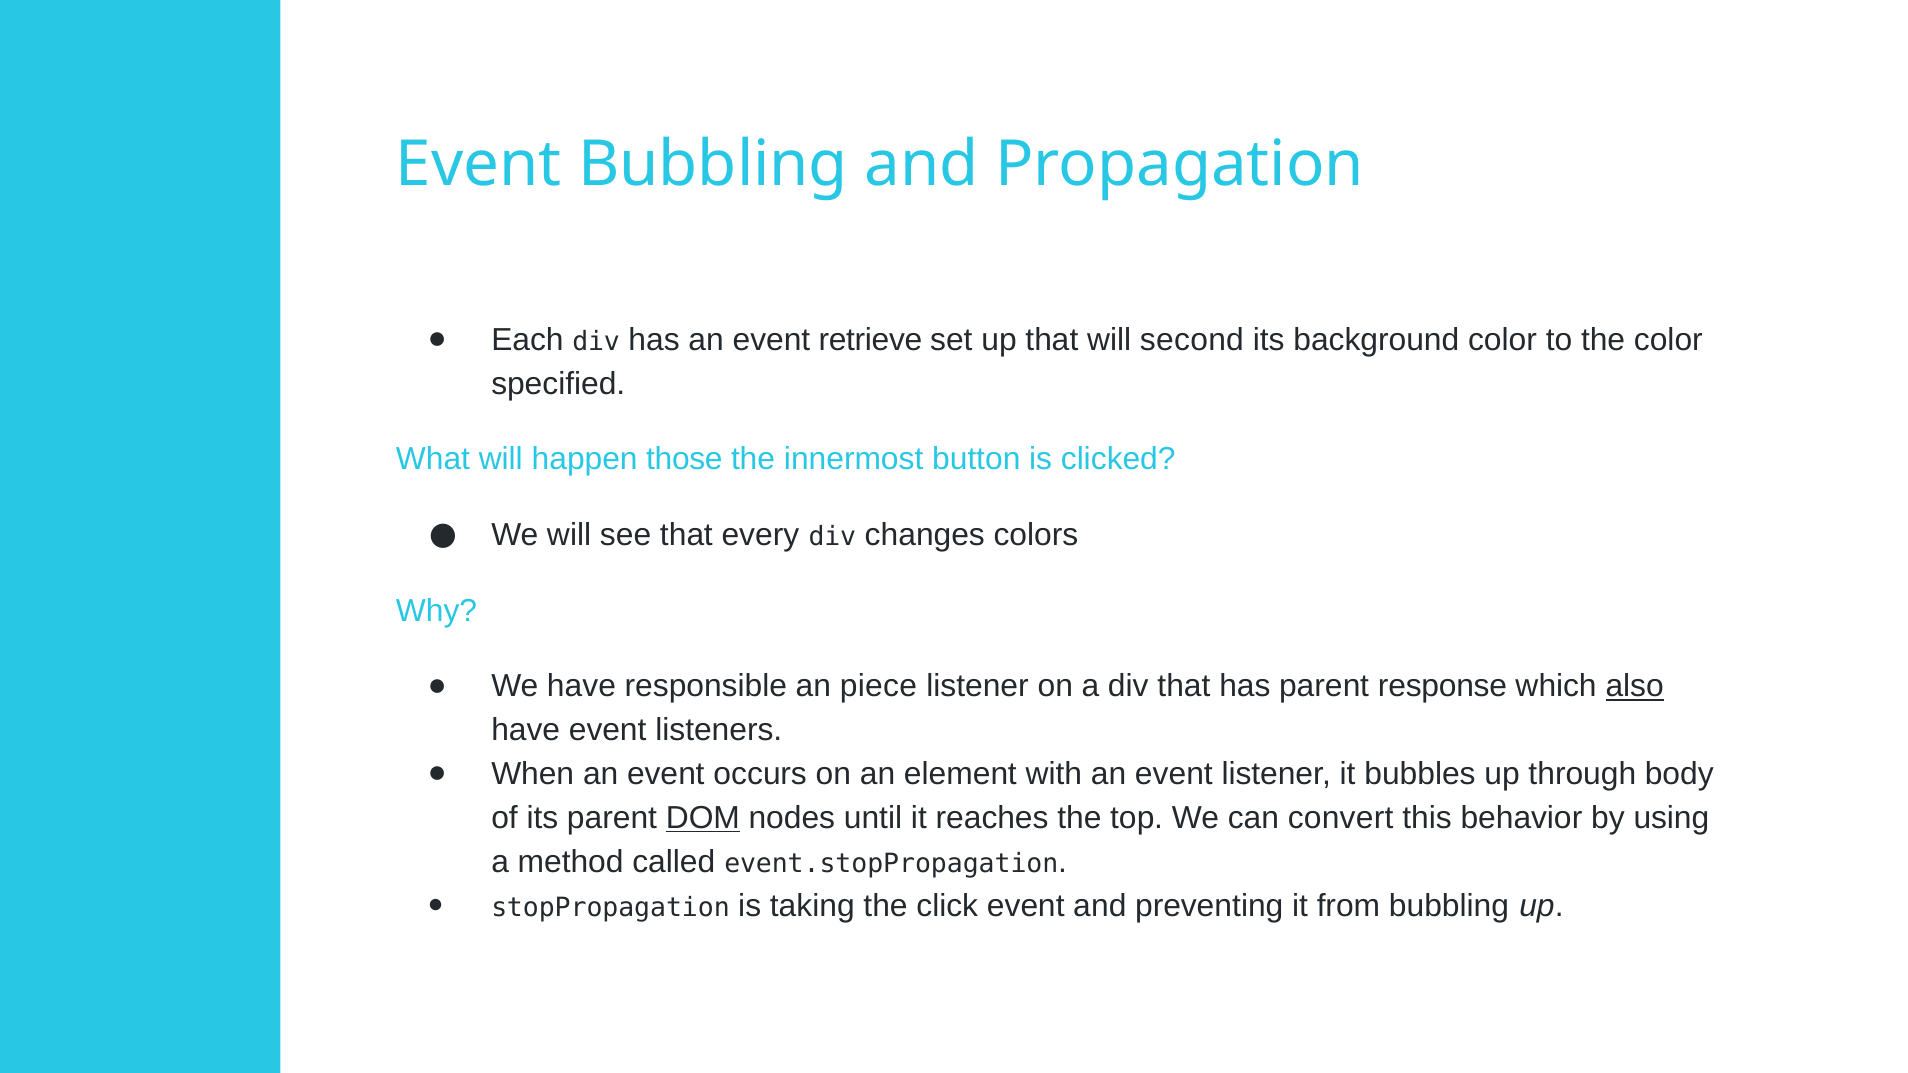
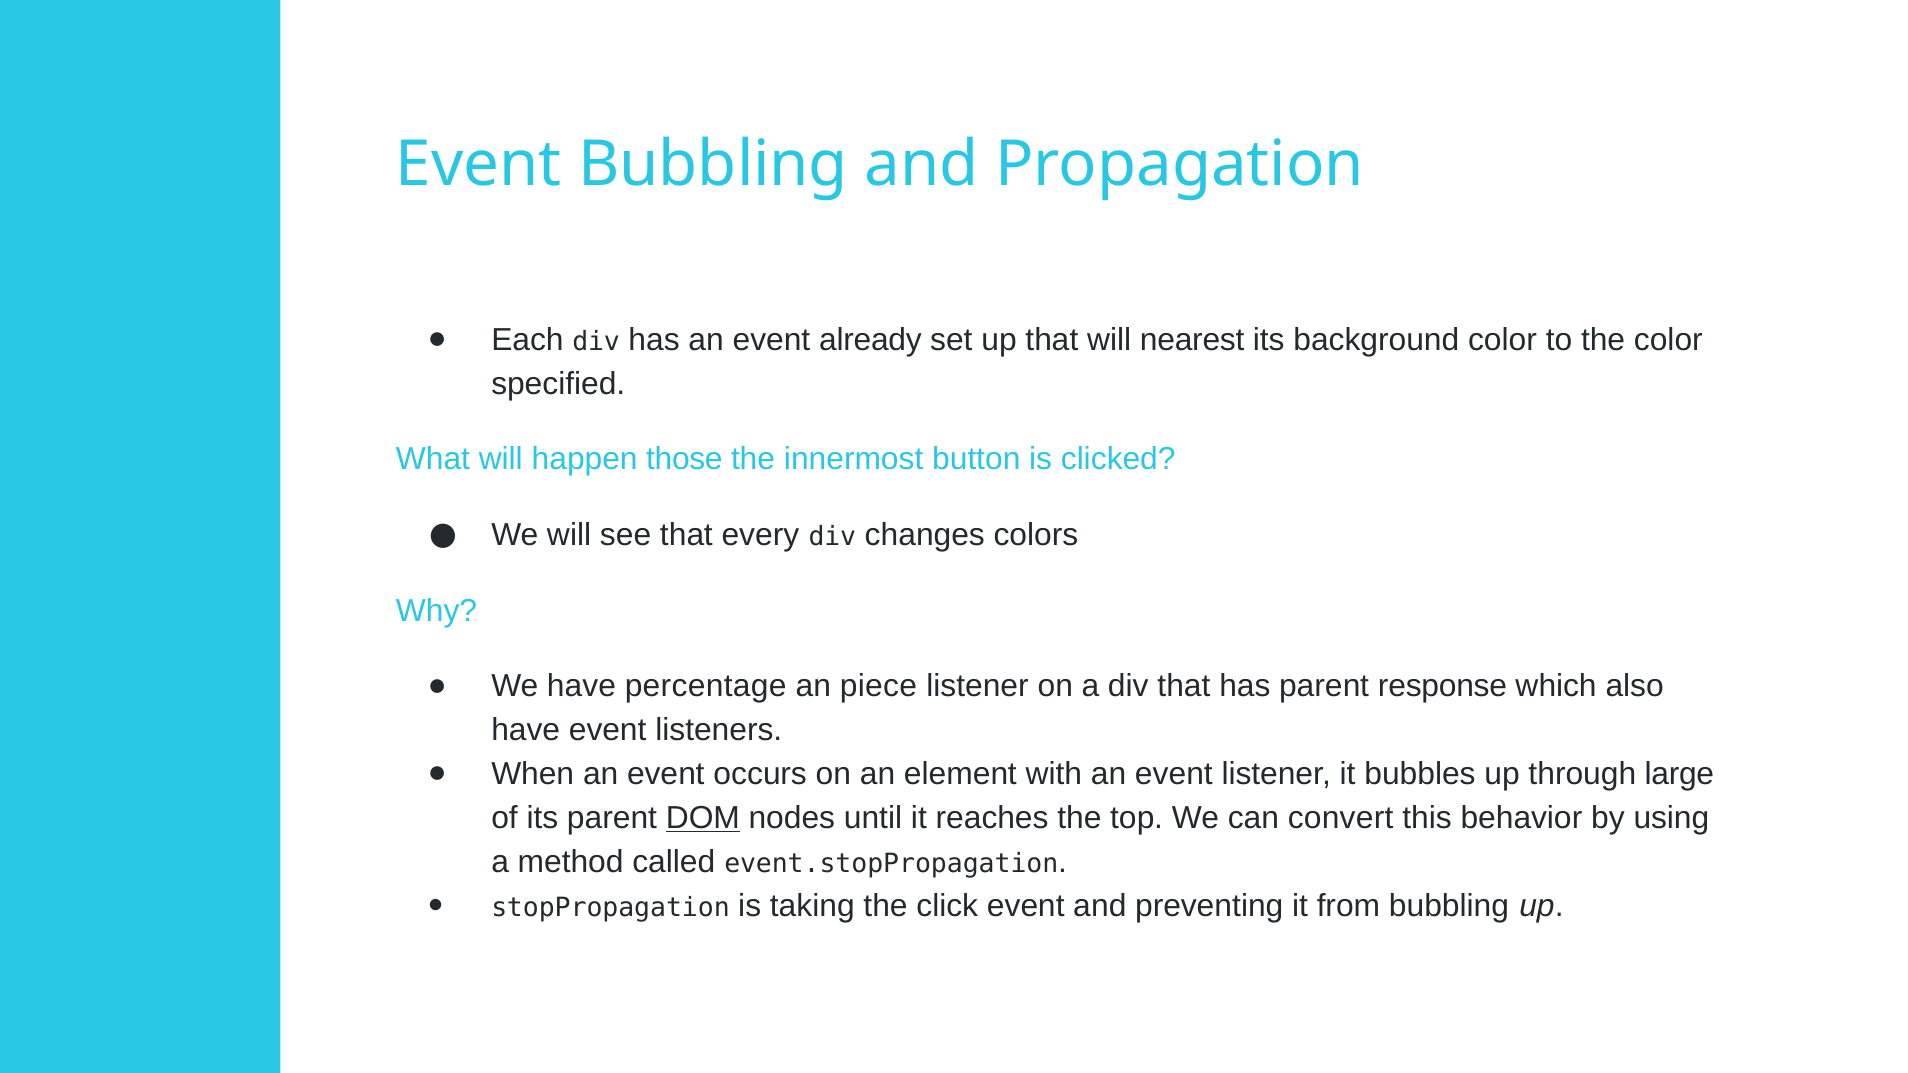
retrieve: retrieve -> already
second: second -> nearest
responsible: responsible -> percentage
also underline: present -> none
body: body -> large
